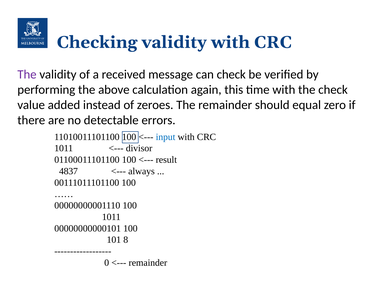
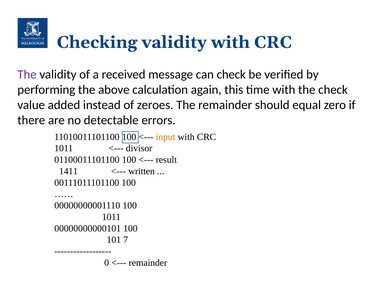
input colour: blue -> orange
4837: 4837 -> 1411
always: always -> written
8: 8 -> 7
